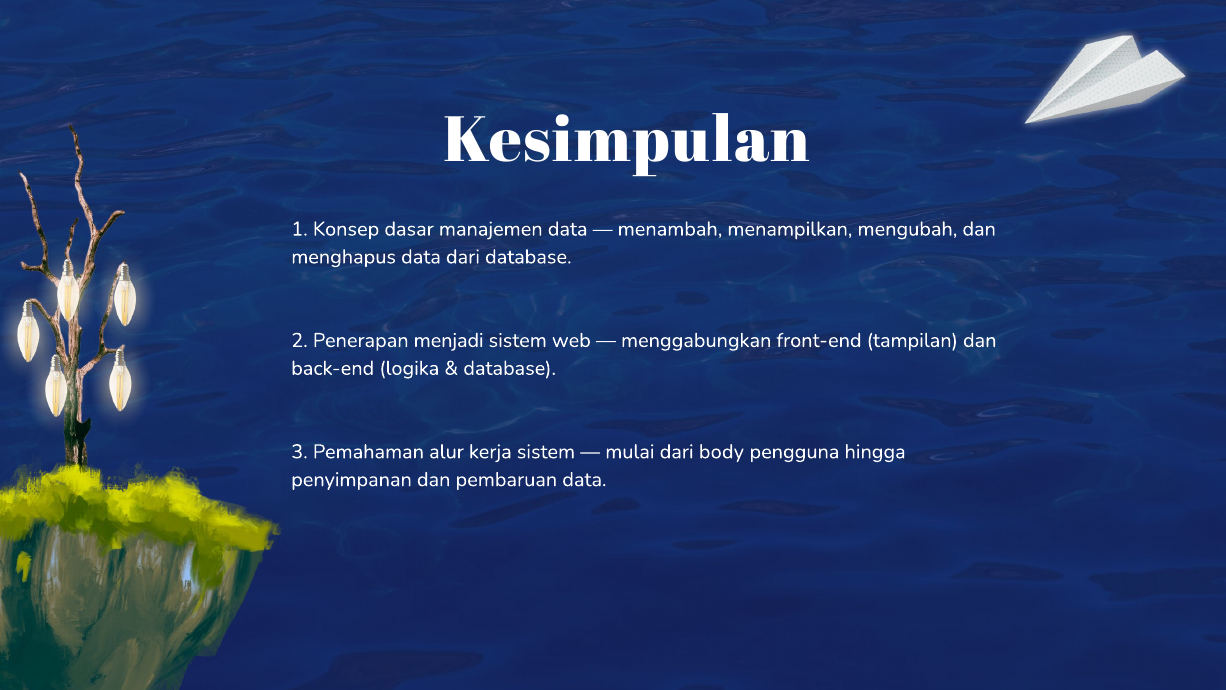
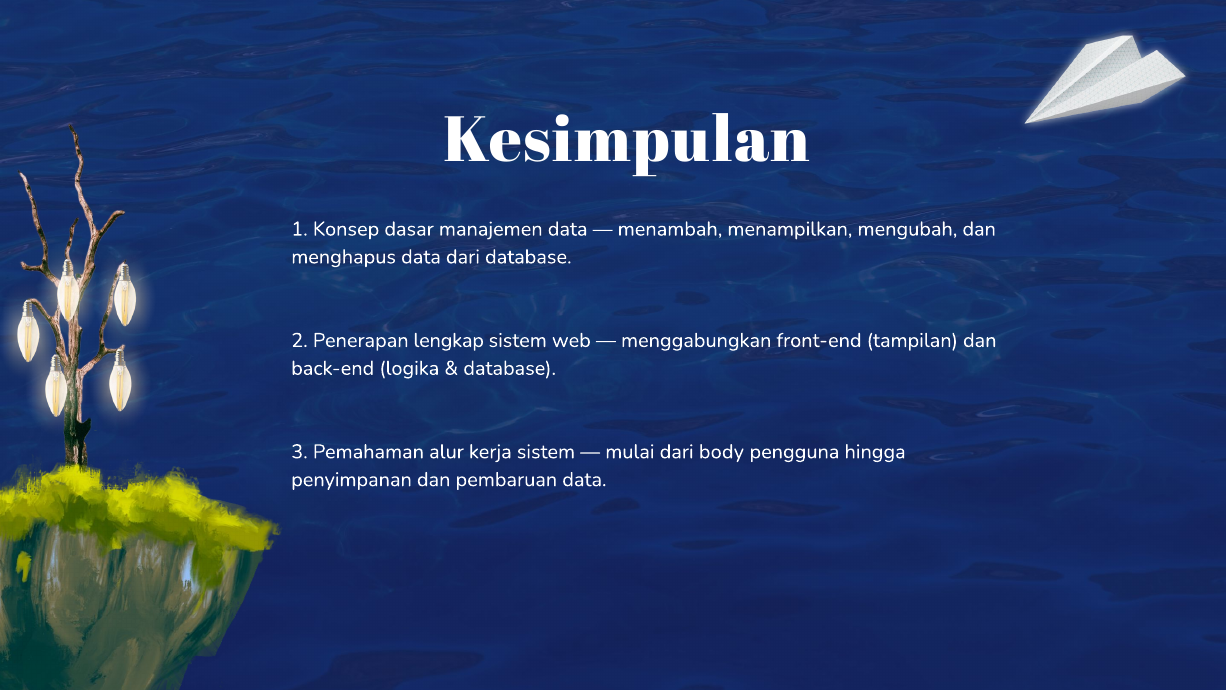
menjadi: menjadi -> lengkap
